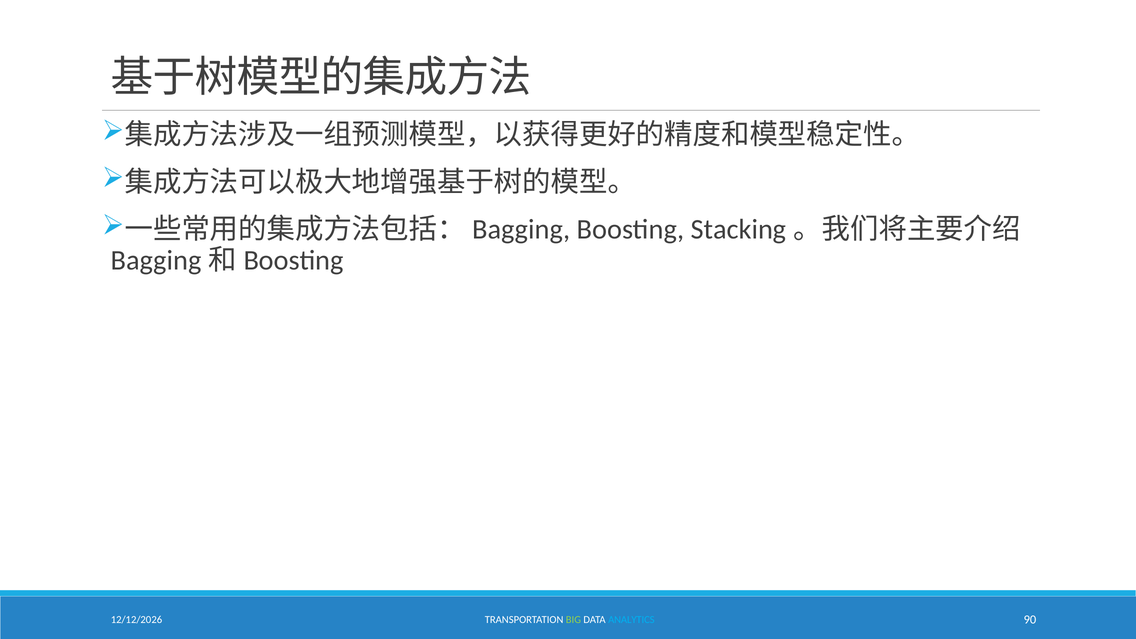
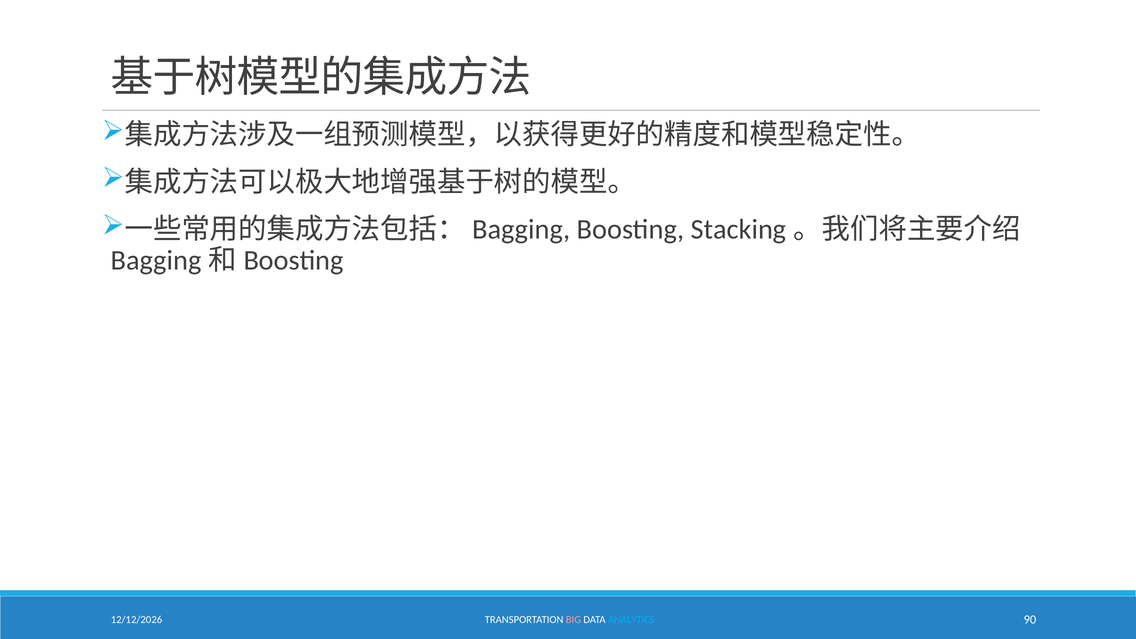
BIG colour: light green -> pink
